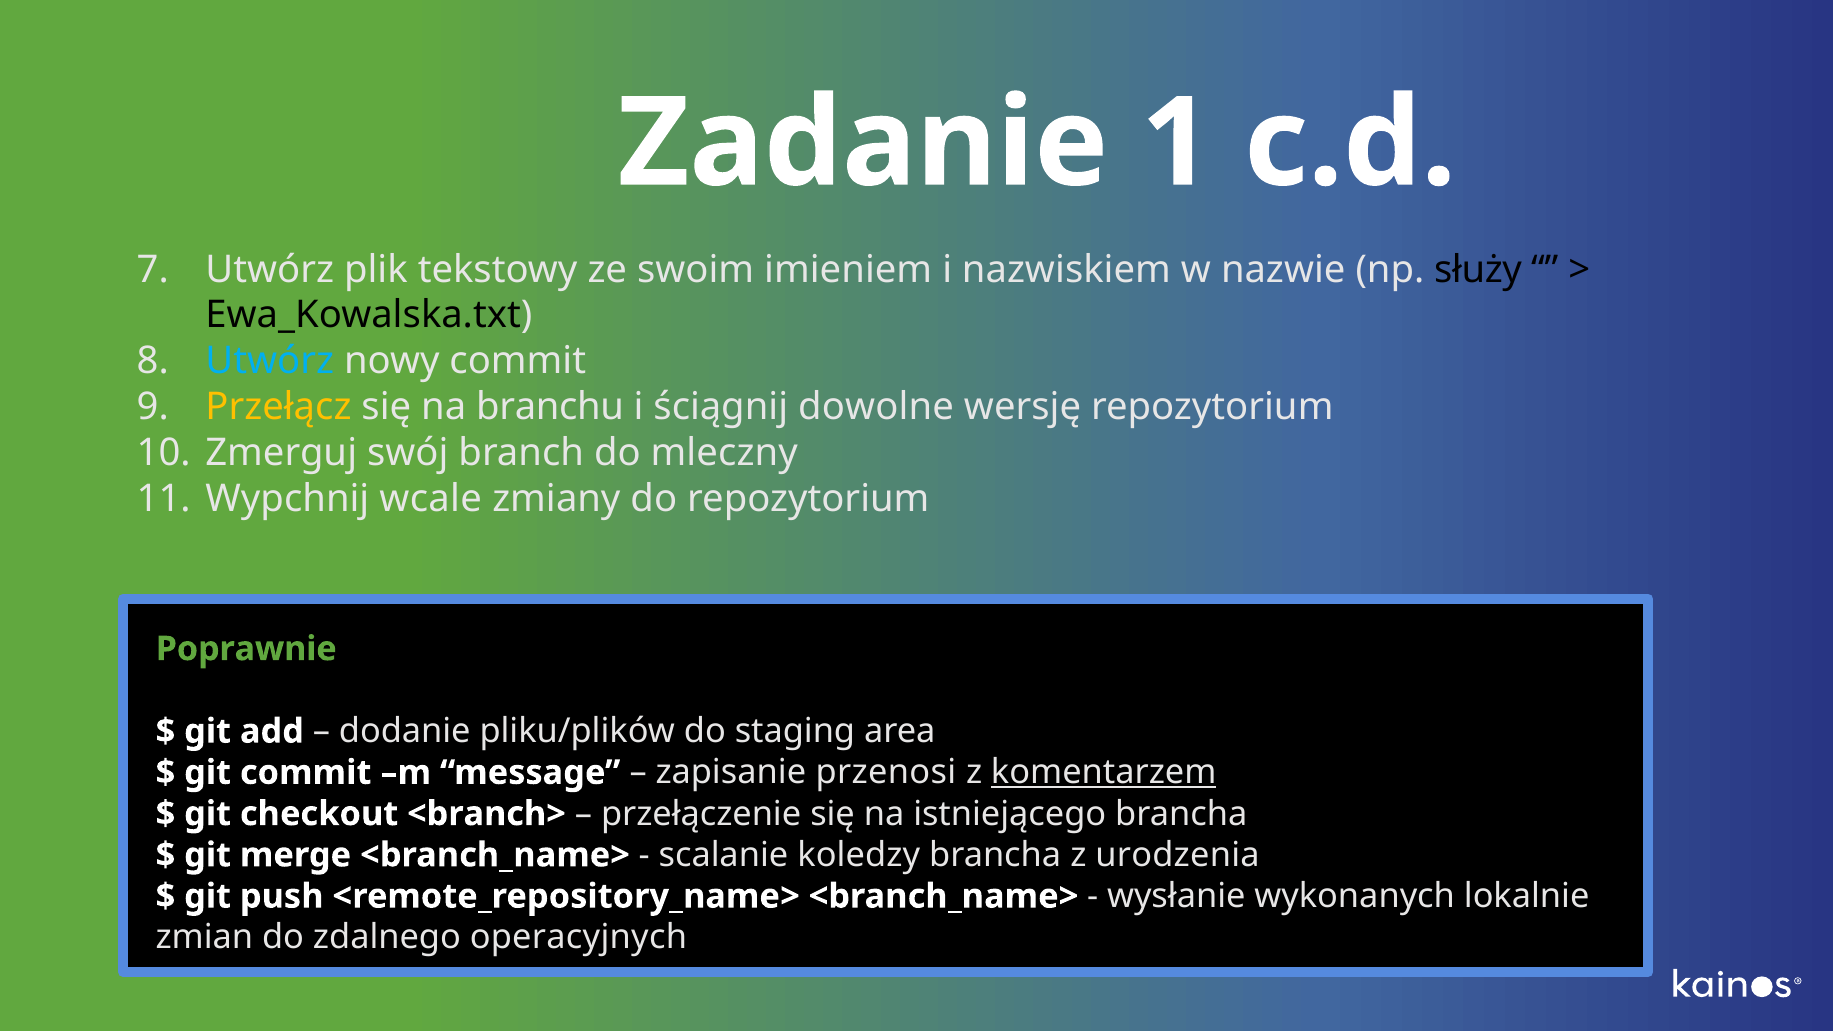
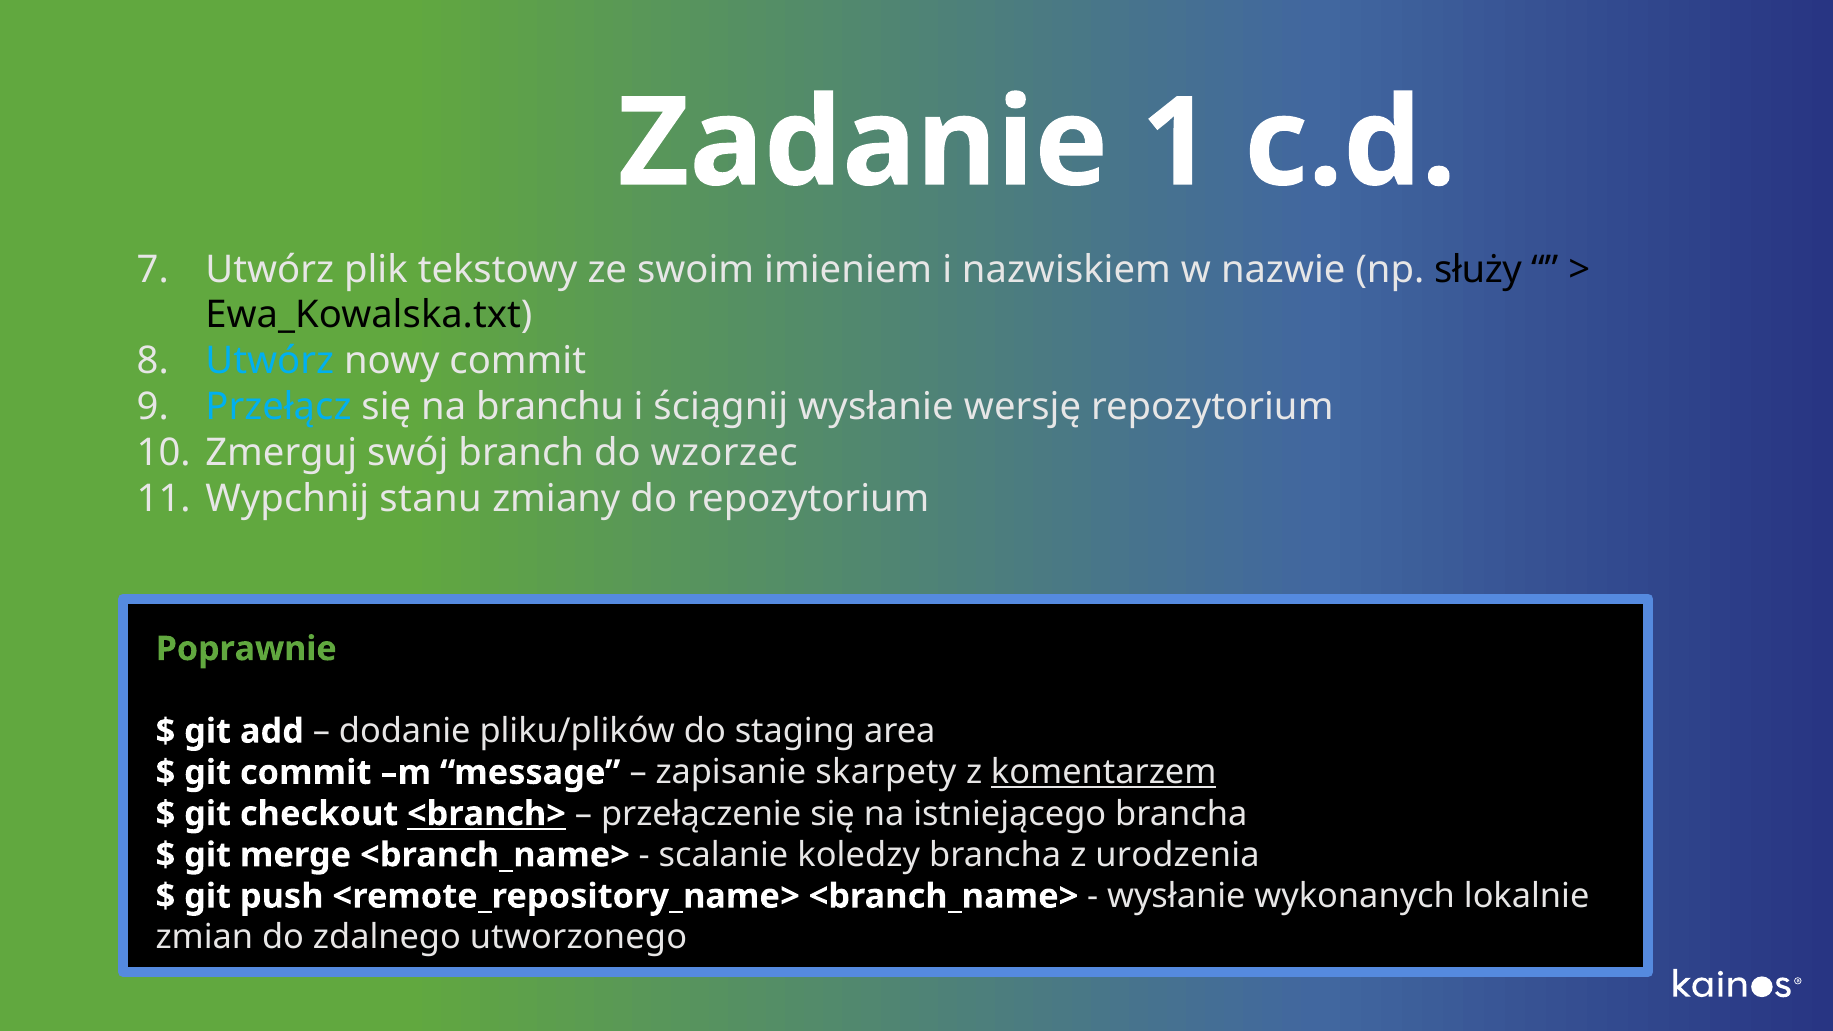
Przełącz colour: yellow -> light blue
ściągnij dowolne: dowolne -> wysłanie
mleczny: mleczny -> wzorzec
wcale: wcale -> stanu
przenosi: przenosi -> skarpety
<branch> underline: none -> present
operacyjnych: operacyjnych -> utworzonego
